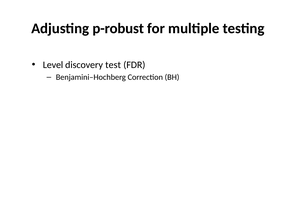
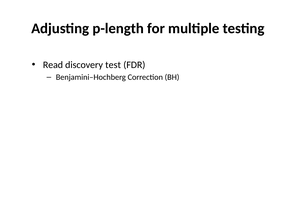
p-robust: p-robust -> p-length
Level: Level -> Read
